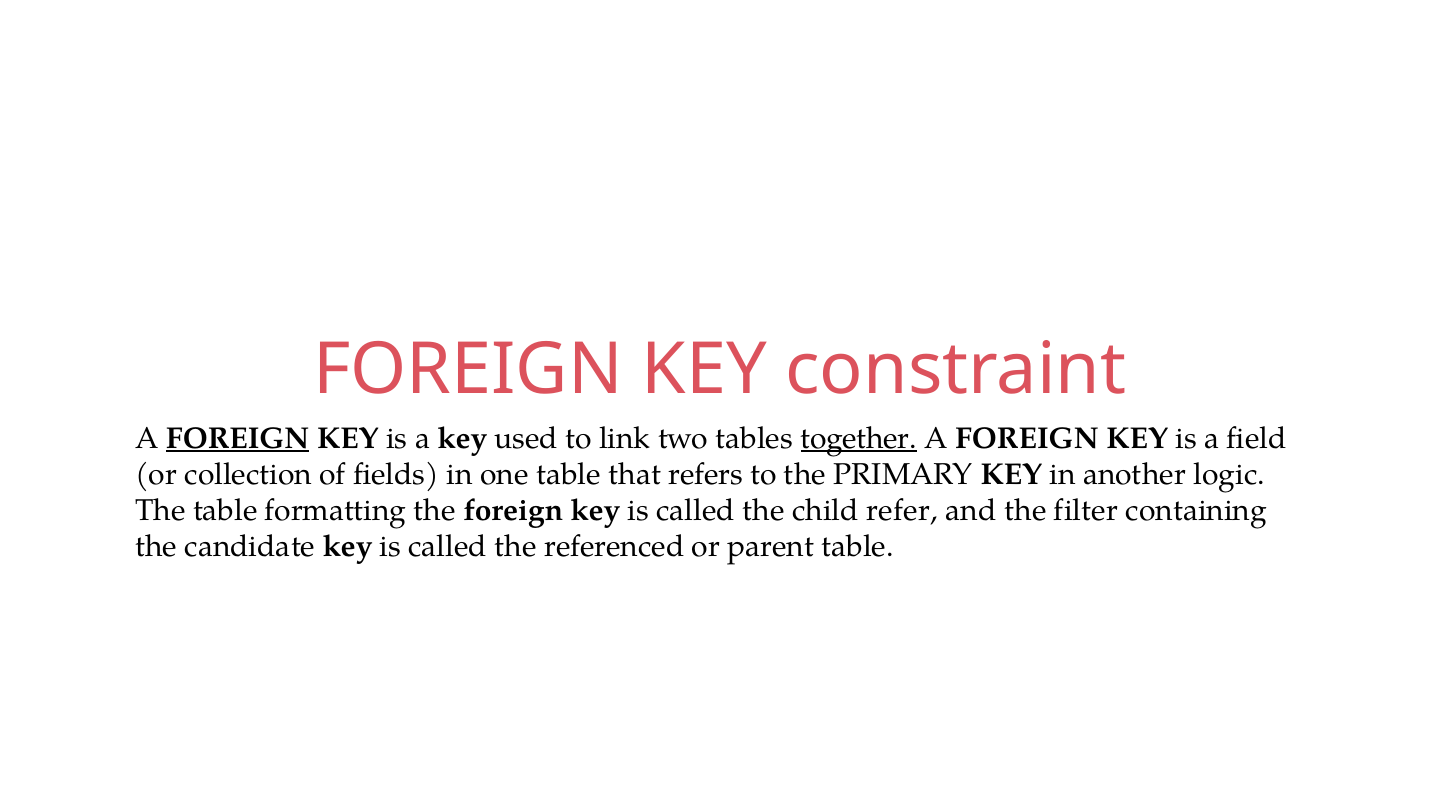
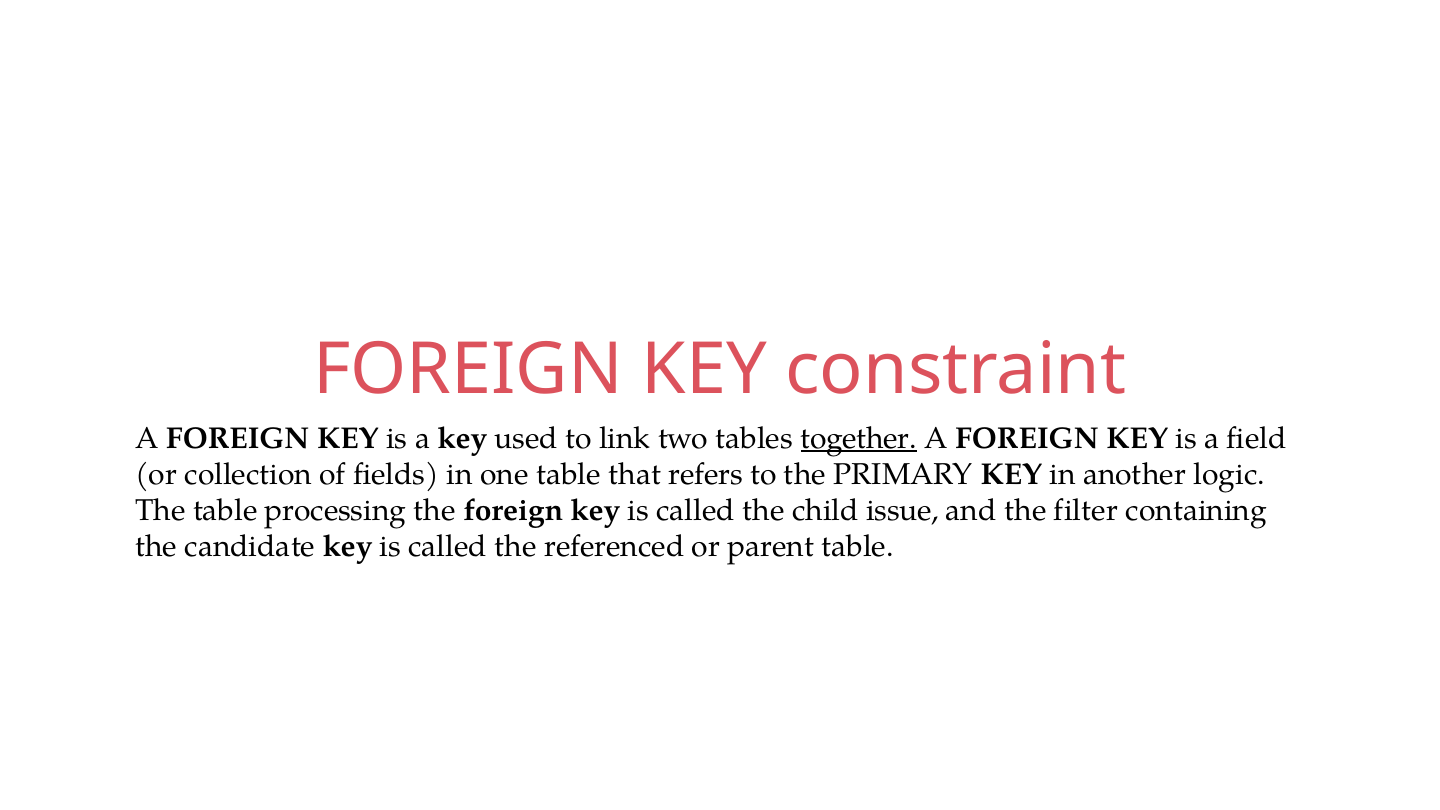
FOREIGN at (238, 438) underline: present -> none
formatting: formatting -> processing
refer: refer -> issue
